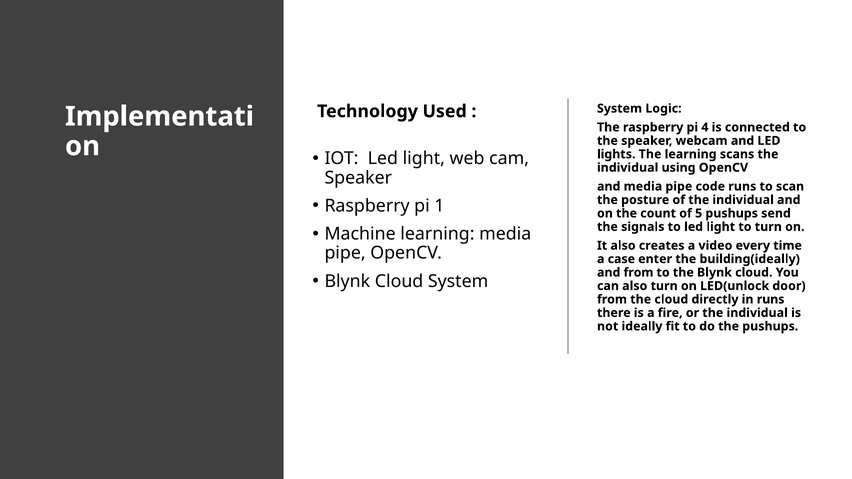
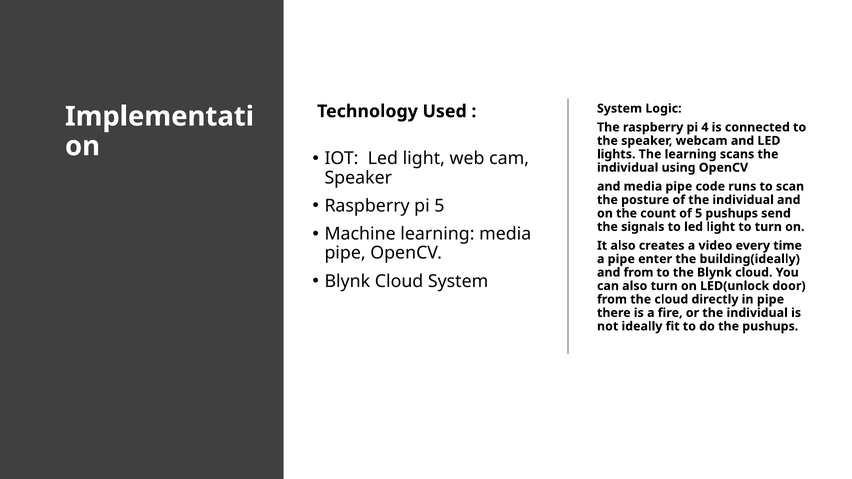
pi 1: 1 -> 5
a case: case -> pipe
in runs: runs -> pipe
